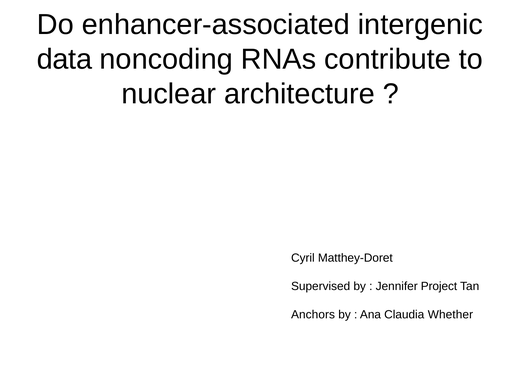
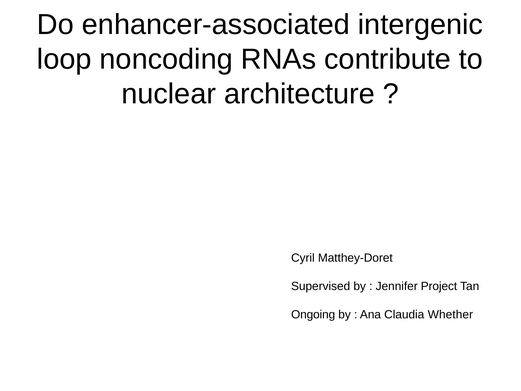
data: data -> loop
Anchors: Anchors -> Ongoing
